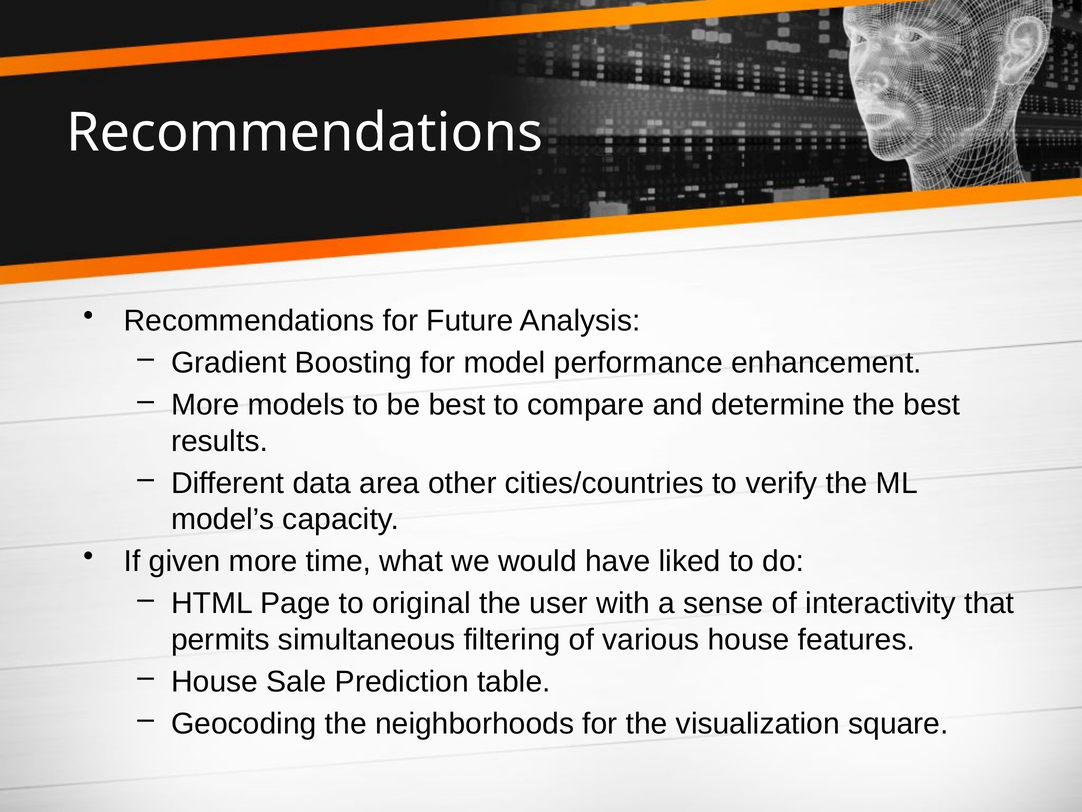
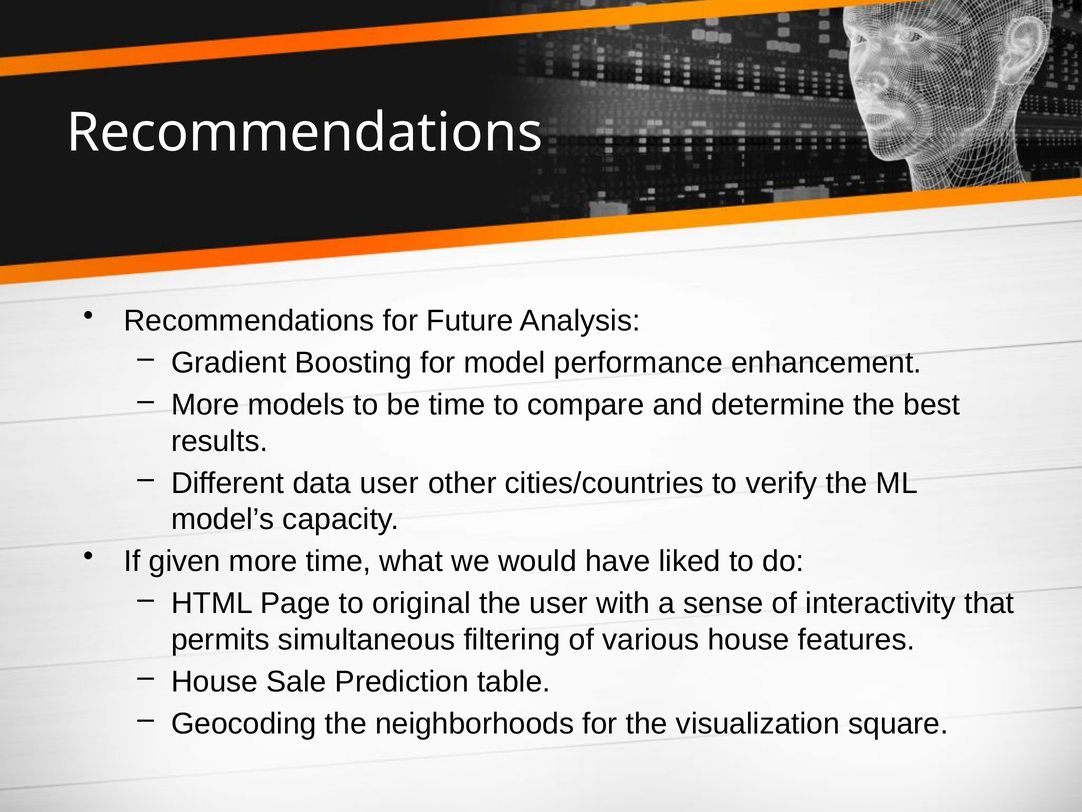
be best: best -> time
data area: area -> user
